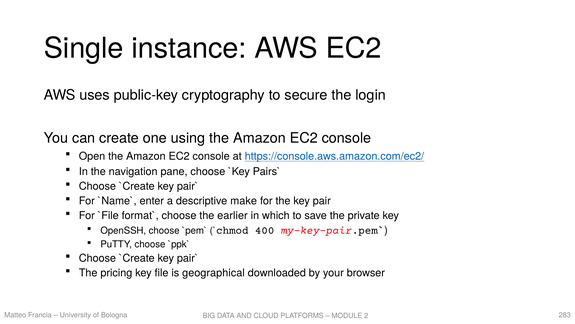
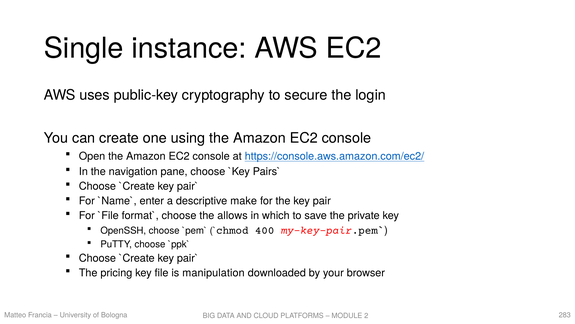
earlier: earlier -> allows
geographical: geographical -> manipulation
